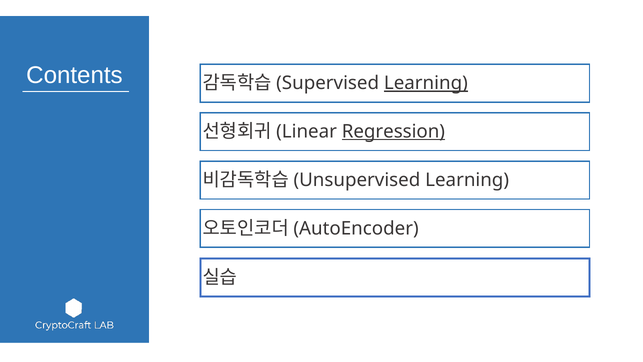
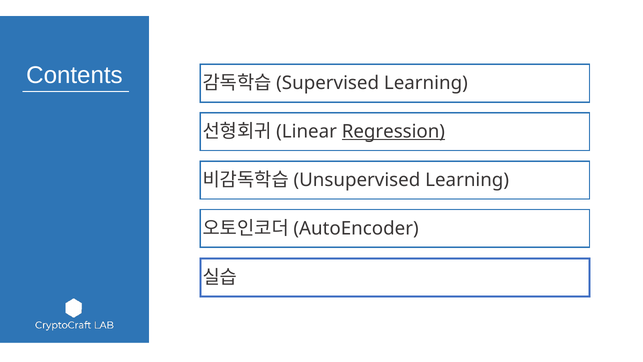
Learning at (426, 83) underline: present -> none
